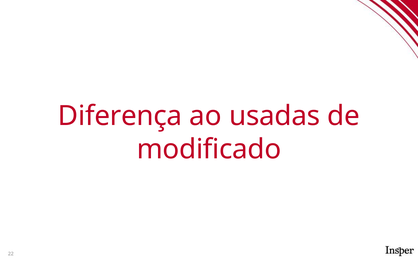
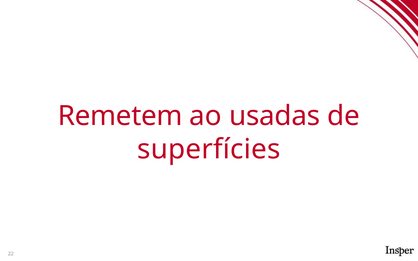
Diferença: Diferença -> Remetem
modificado: modificado -> superfícies
